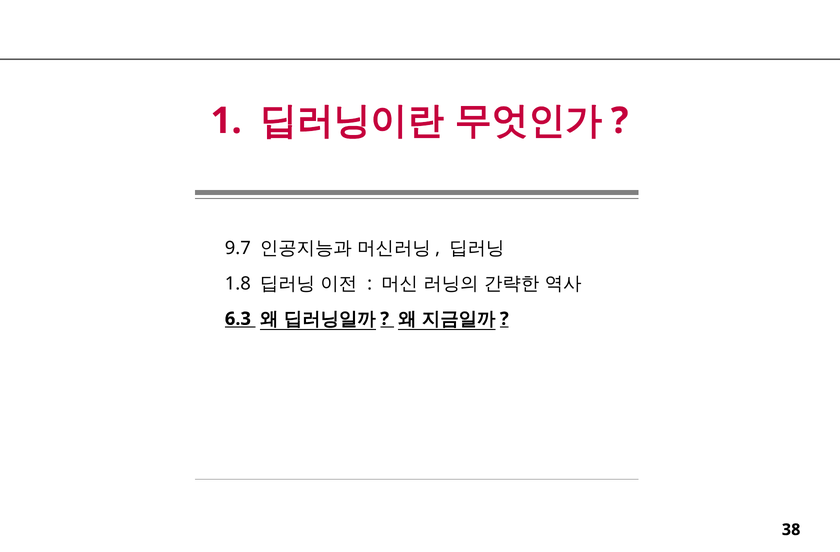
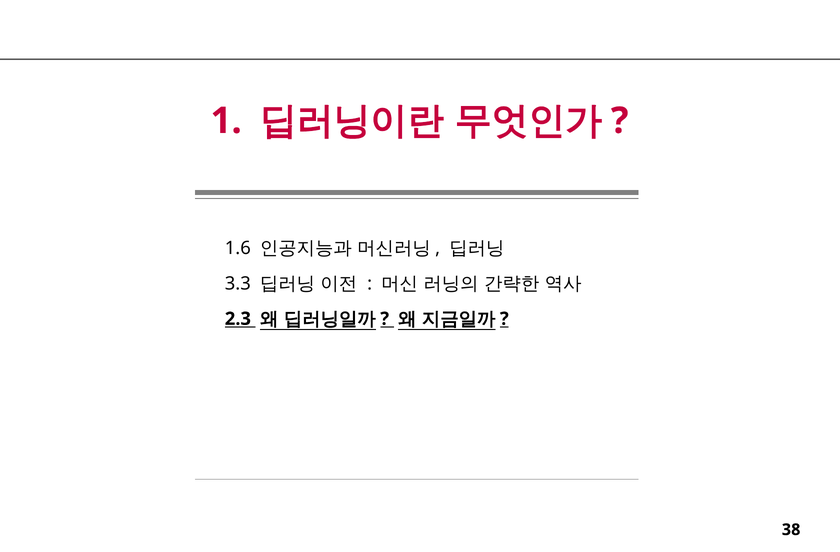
9.7: 9.7 -> 1.6
1.8: 1.8 -> 3.3
6.3: 6.3 -> 2.3
